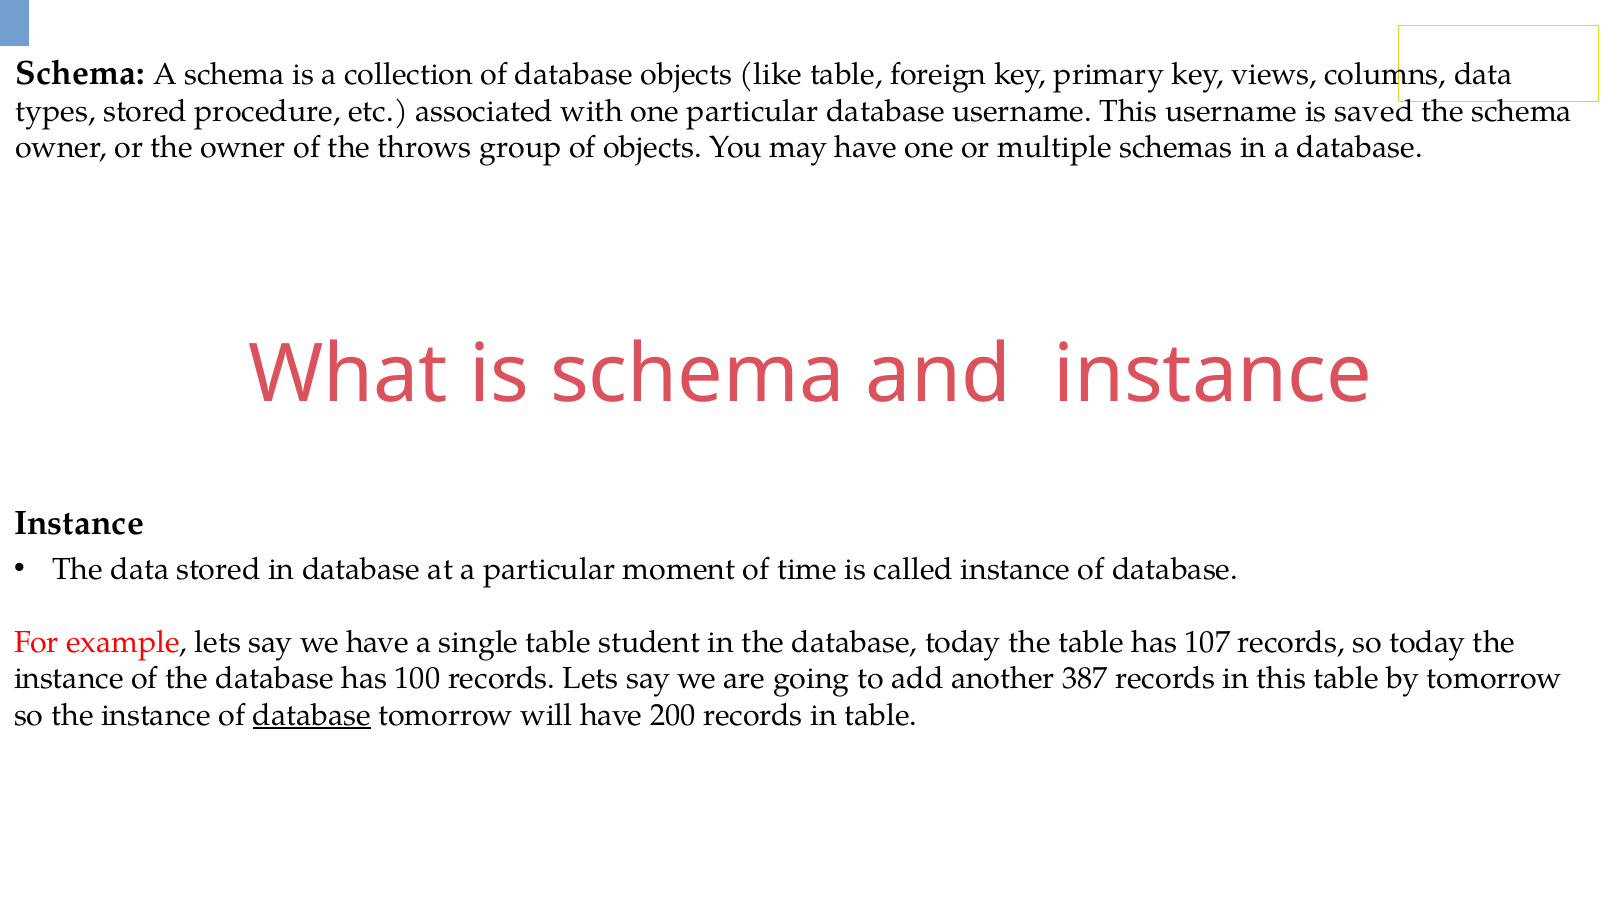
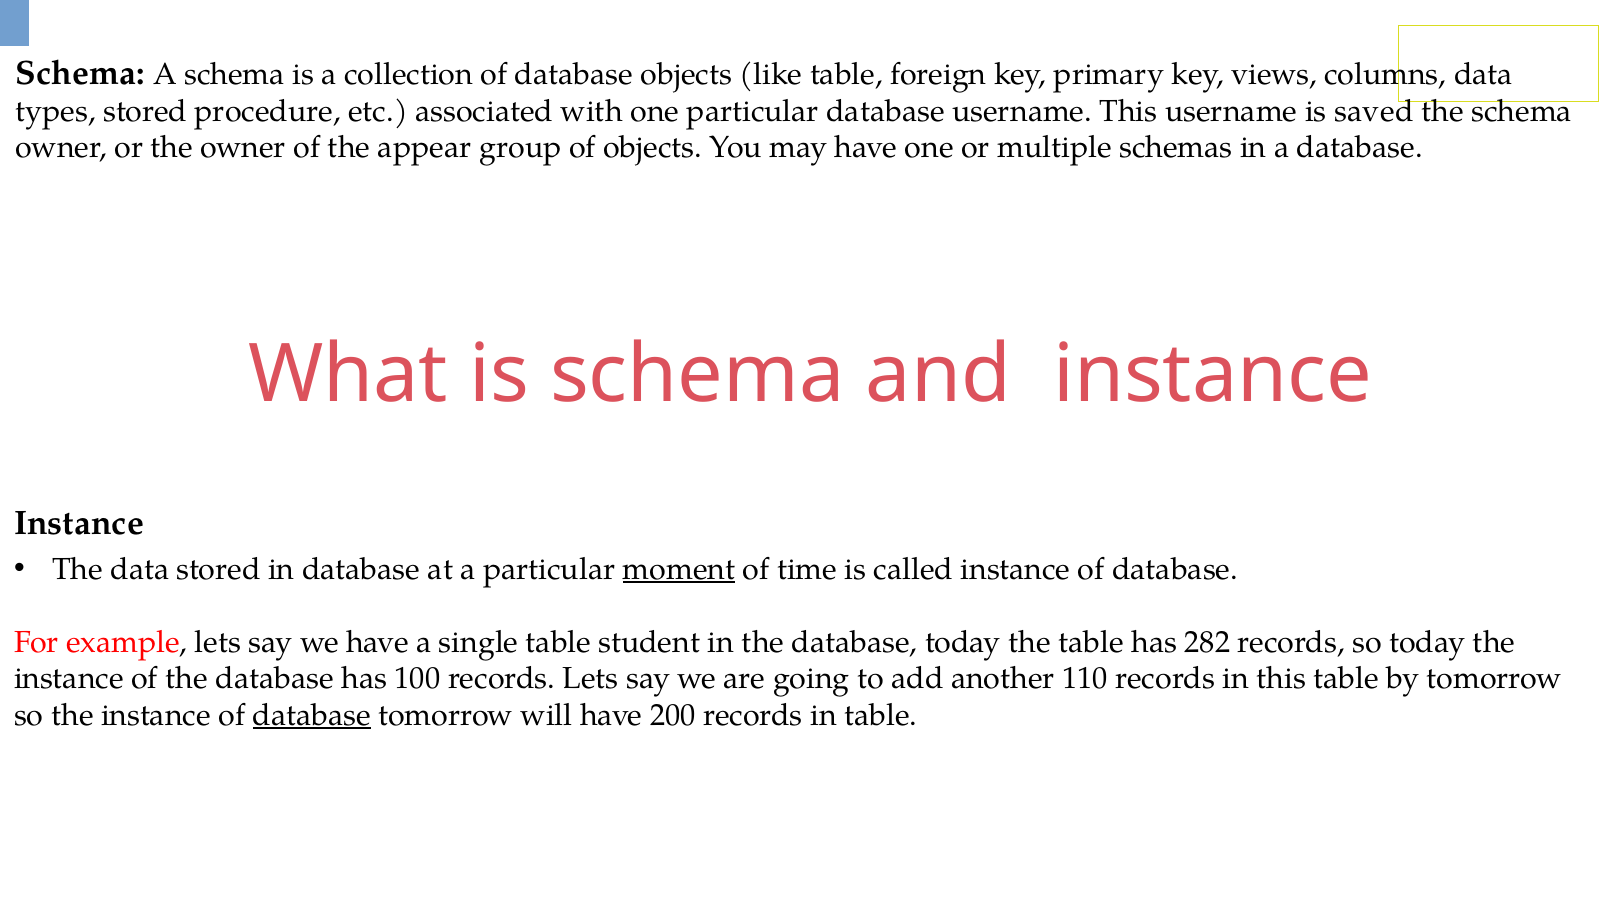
throws: throws -> appear
moment underline: none -> present
107: 107 -> 282
387: 387 -> 110
